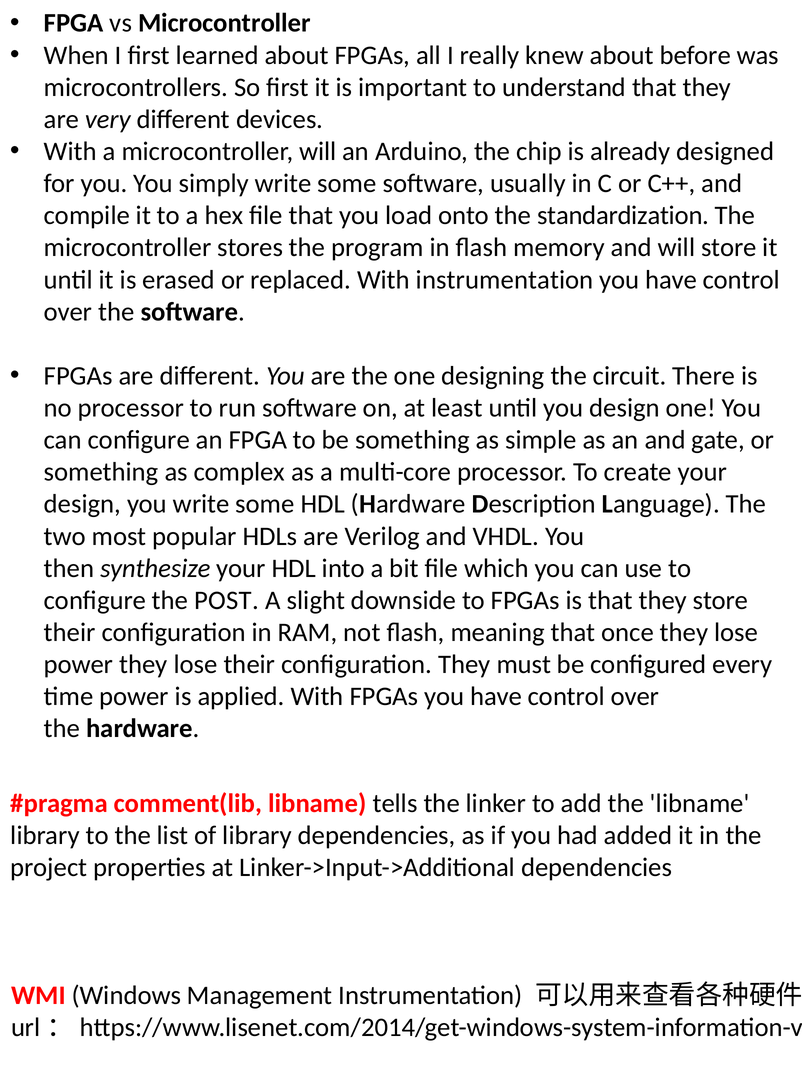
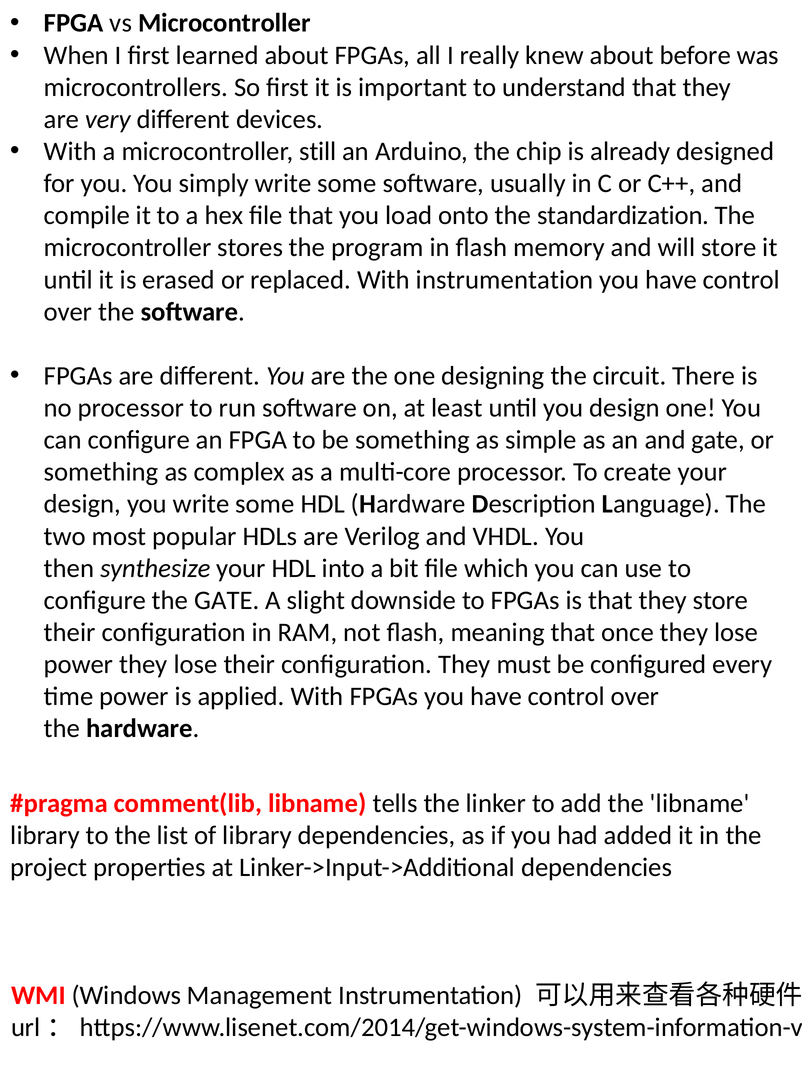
microcontroller will: will -> still
the POST: POST -> GATE
